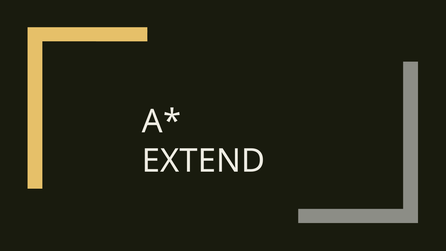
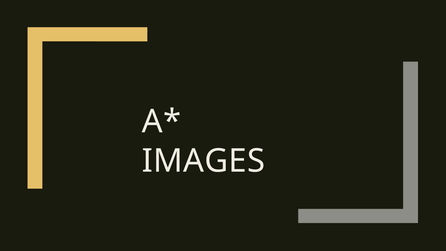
EXTEND: EXTEND -> IMAGES
